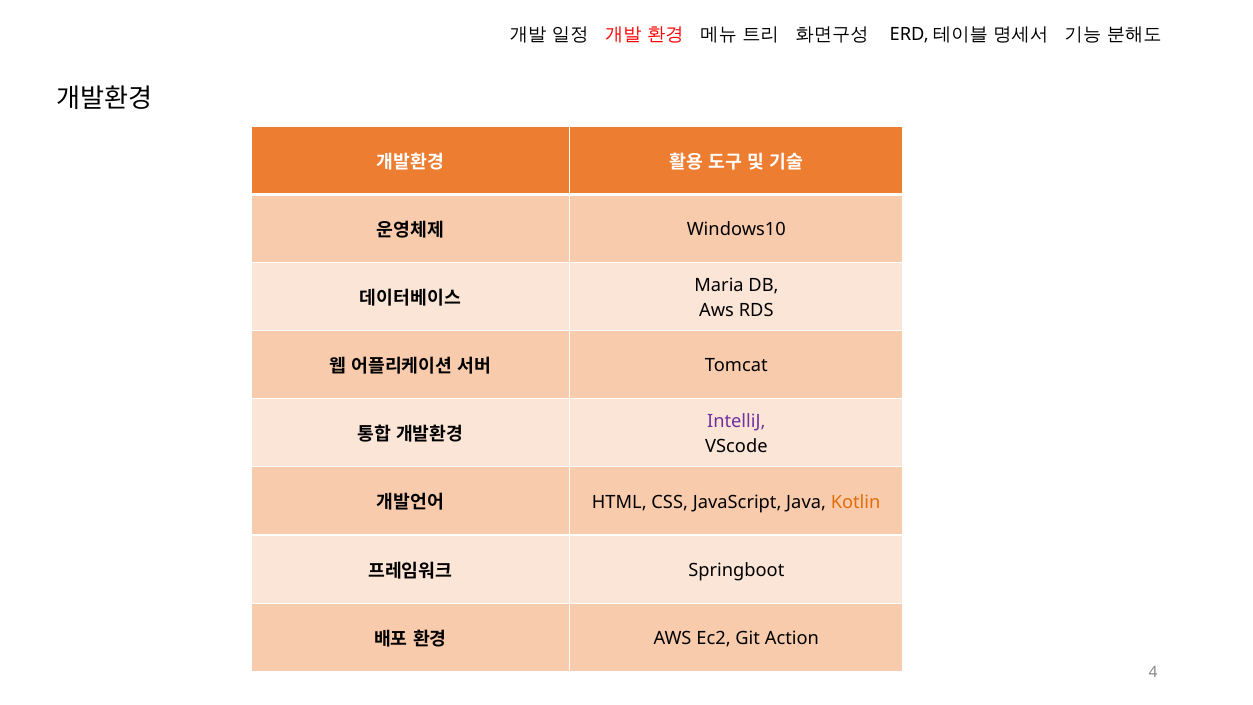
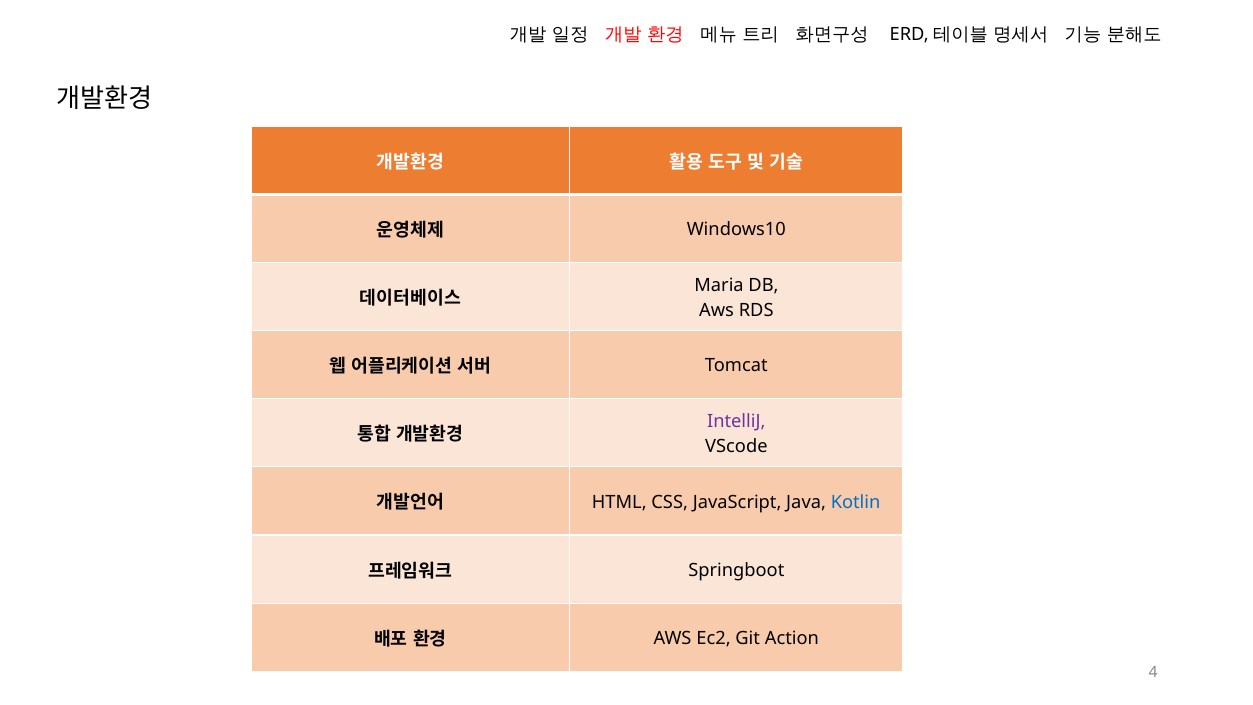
Kotlin colour: orange -> blue
